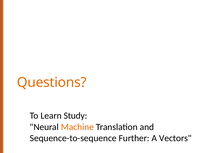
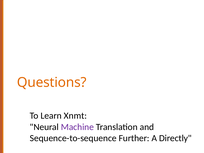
Study: Study -> Xnmt
Machine colour: orange -> purple
Vectors: Vectors -> Directly
